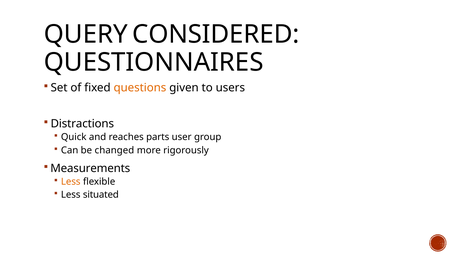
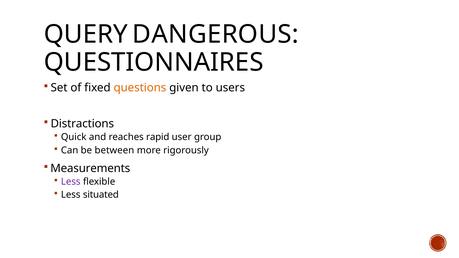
CONSIDERED: CONSIDERED -> DANGEROUS
parts: parts -> rapid
changed: changed -> between
Less at (71, 182) colour: orange -> purple
